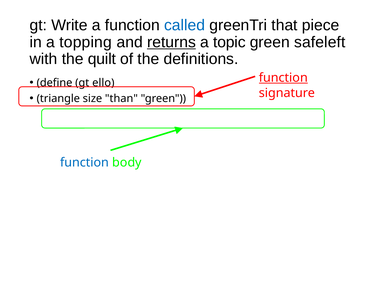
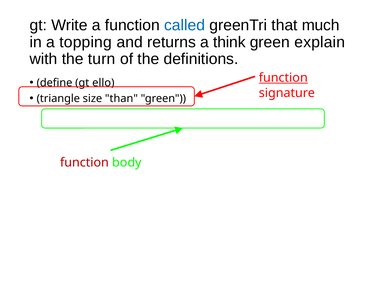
piece: piece -> much
returns underline: present -> none
topic: topic -> think
safeleft: safeleft -> explain
quilt: quilt -> turn
function at (85, 162) colour: blue -> red
